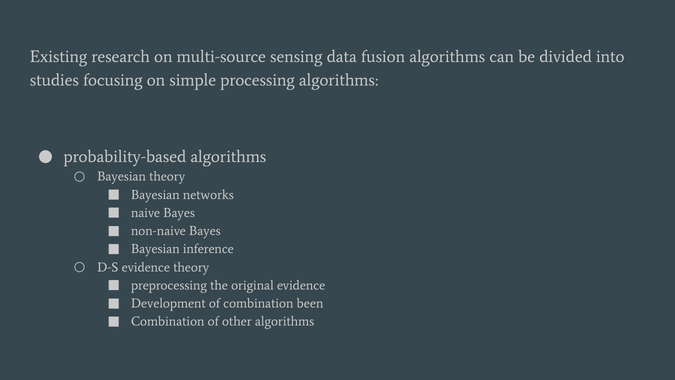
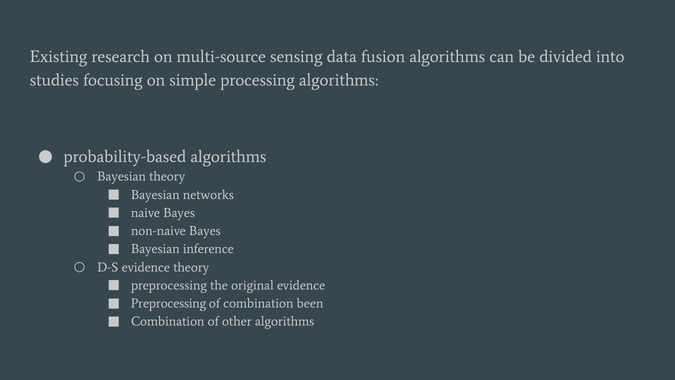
Development at (168, 303): Development -> Preprocessing
